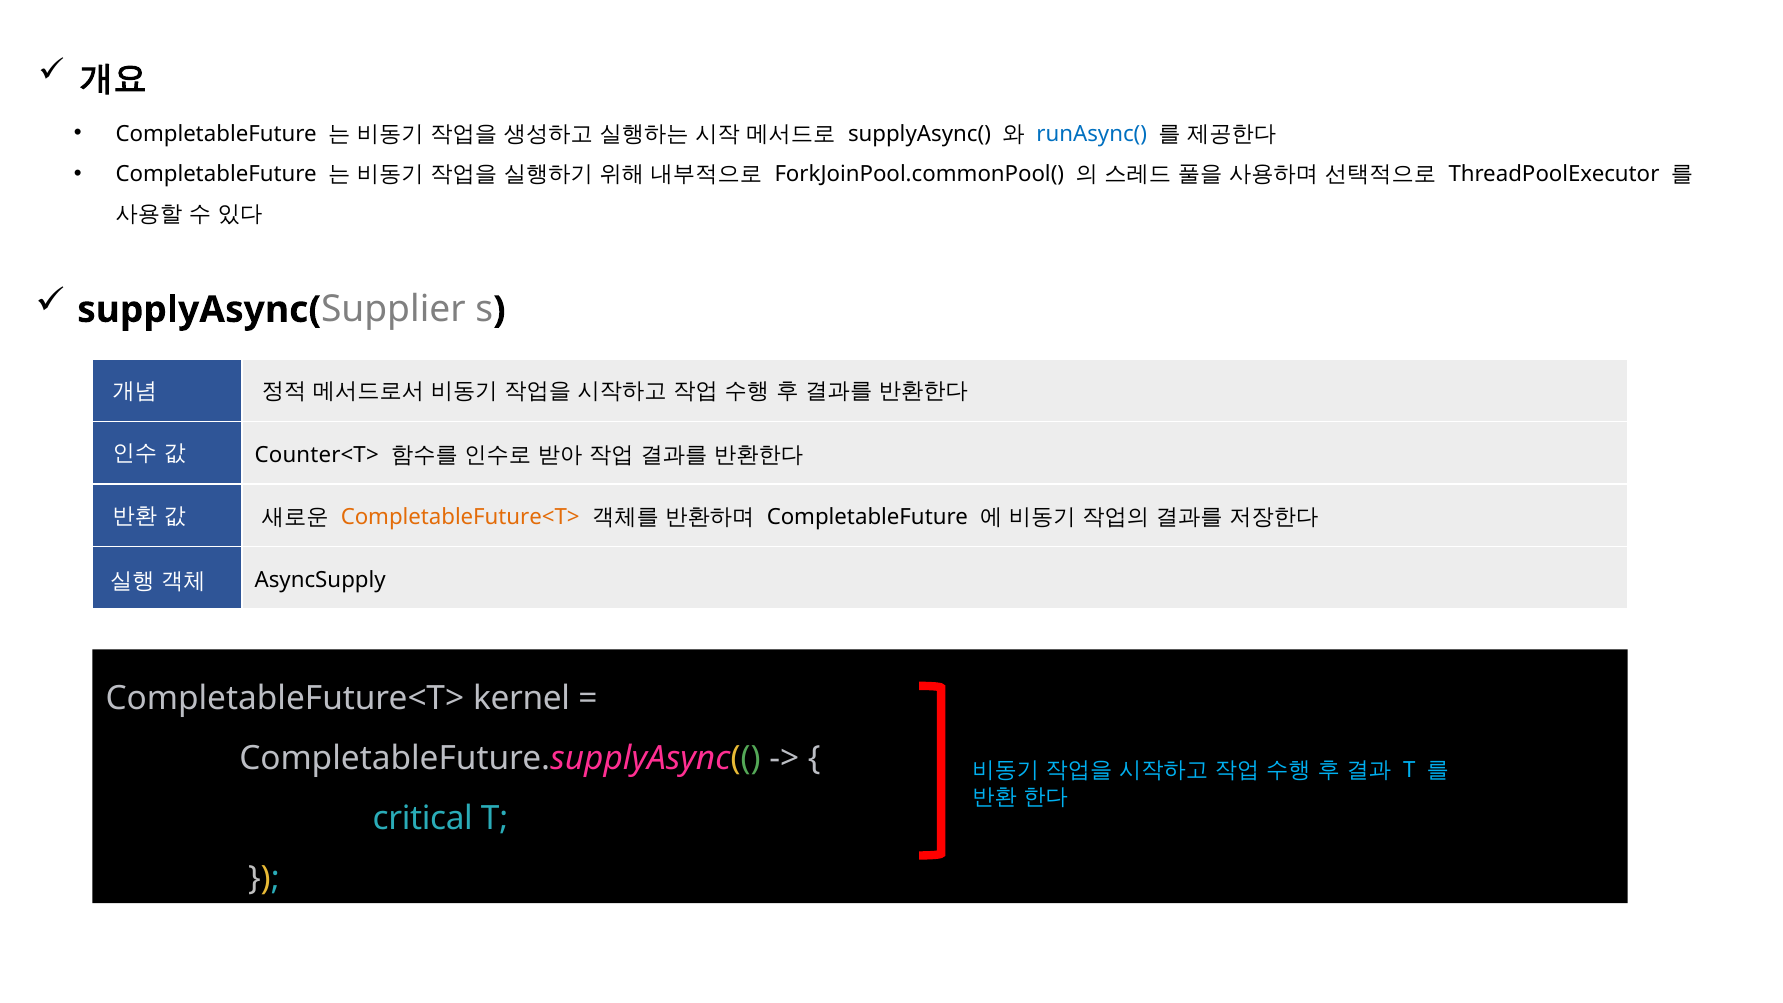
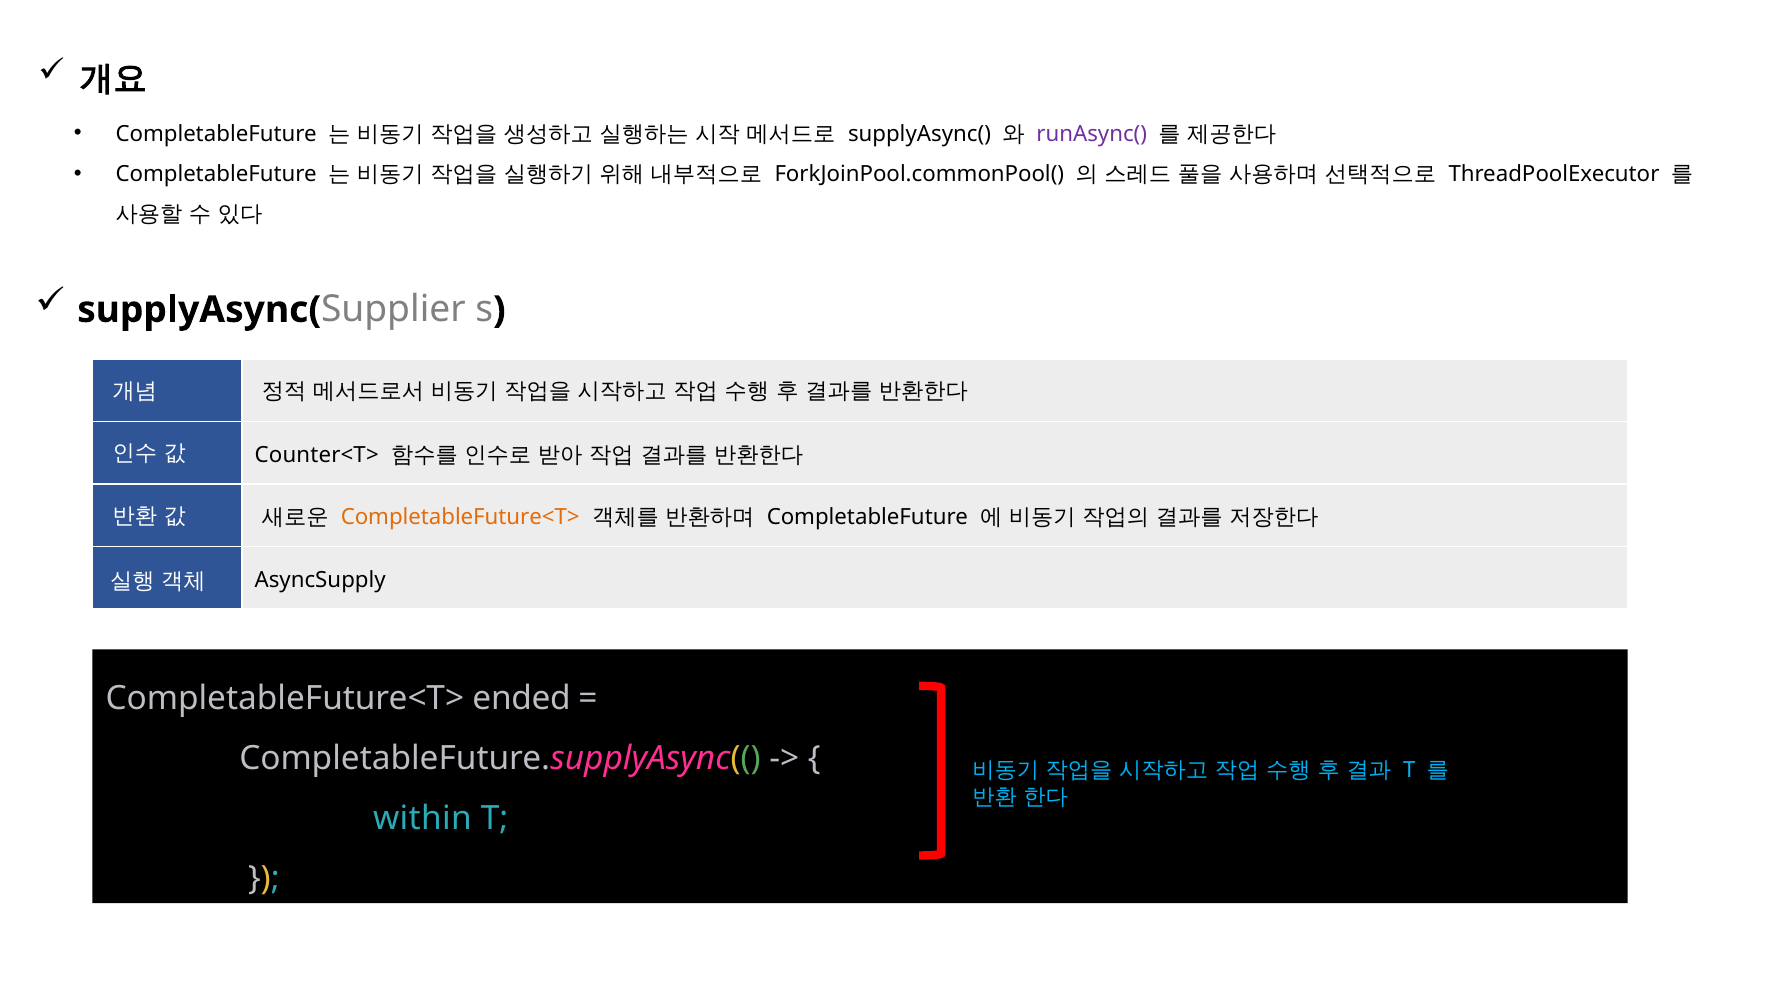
runAsync( colour: blue -> purple
kernel: kernel -> ended
critical: critical -> within
